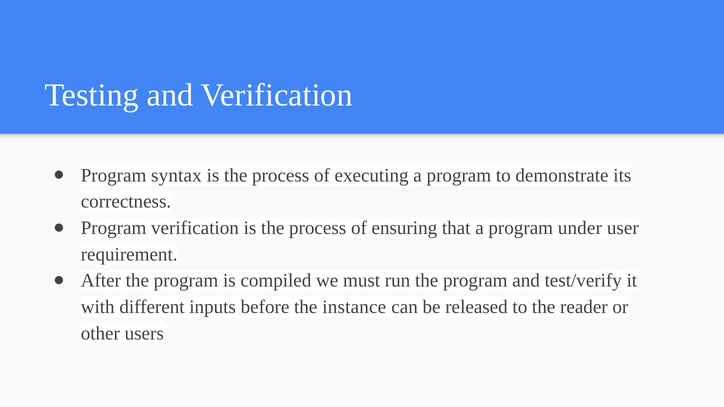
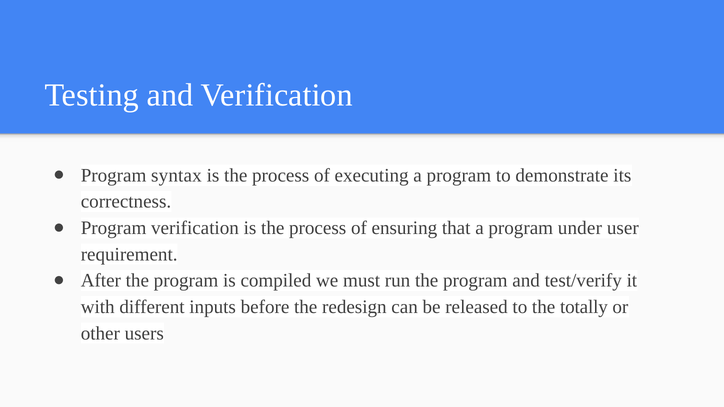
instance: instance -> redesign
reader: reader -> totally
